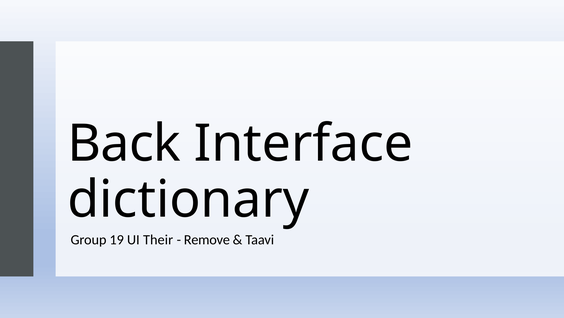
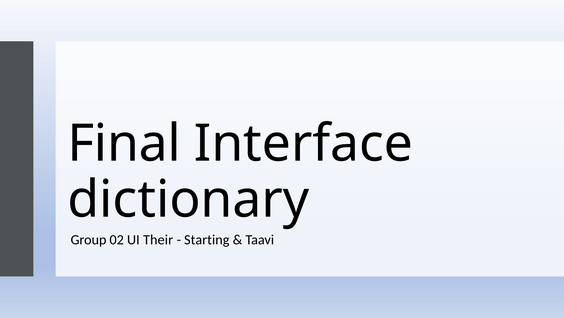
Back: Back -> Final
19: 19 -> 02
Remove: Remove -> Starting
